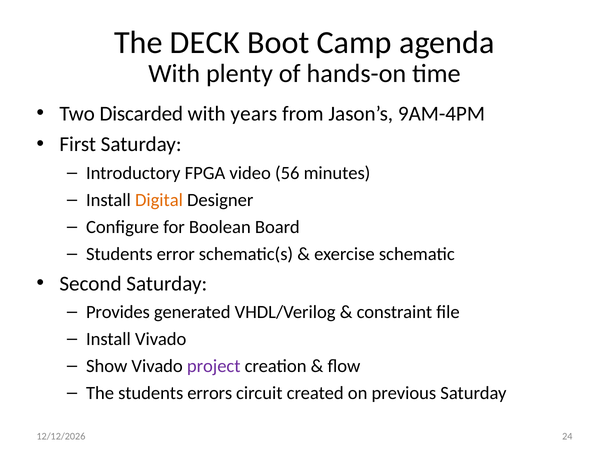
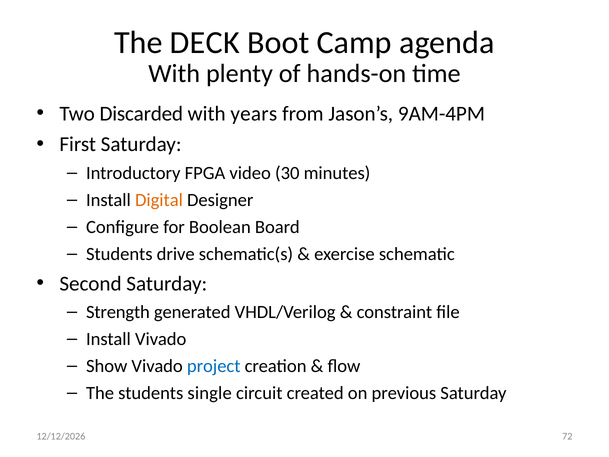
56: 56 -> 30
error: error -> drive
Provides: Provides -> Strength
project colour: purple -> blue
errors: errors -> single
24: 24 -> 72
